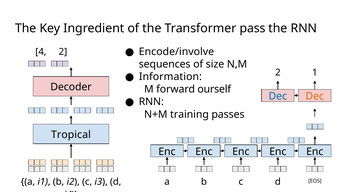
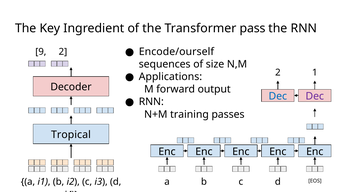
Encode/involve: Encode/involve -> Encode/ourself
4: 4 -> 9
Information: Information -> Applications
ourself: ourself -> output
Dec at (315, 96) colour: orange -> purple
